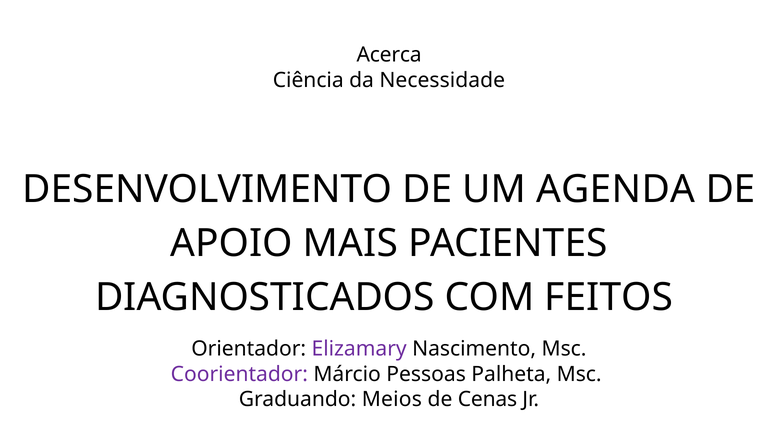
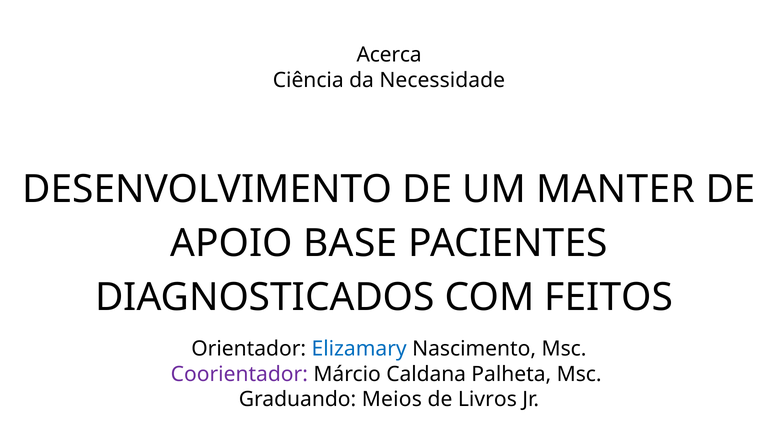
AGENDA: AGENDA -> MANTER
MAIS: MAIS -> BASE
Elizamary colour: purple -> blue
Pessoas: Pessoas -> Caldana
Cenas: Cenas -> Livros
